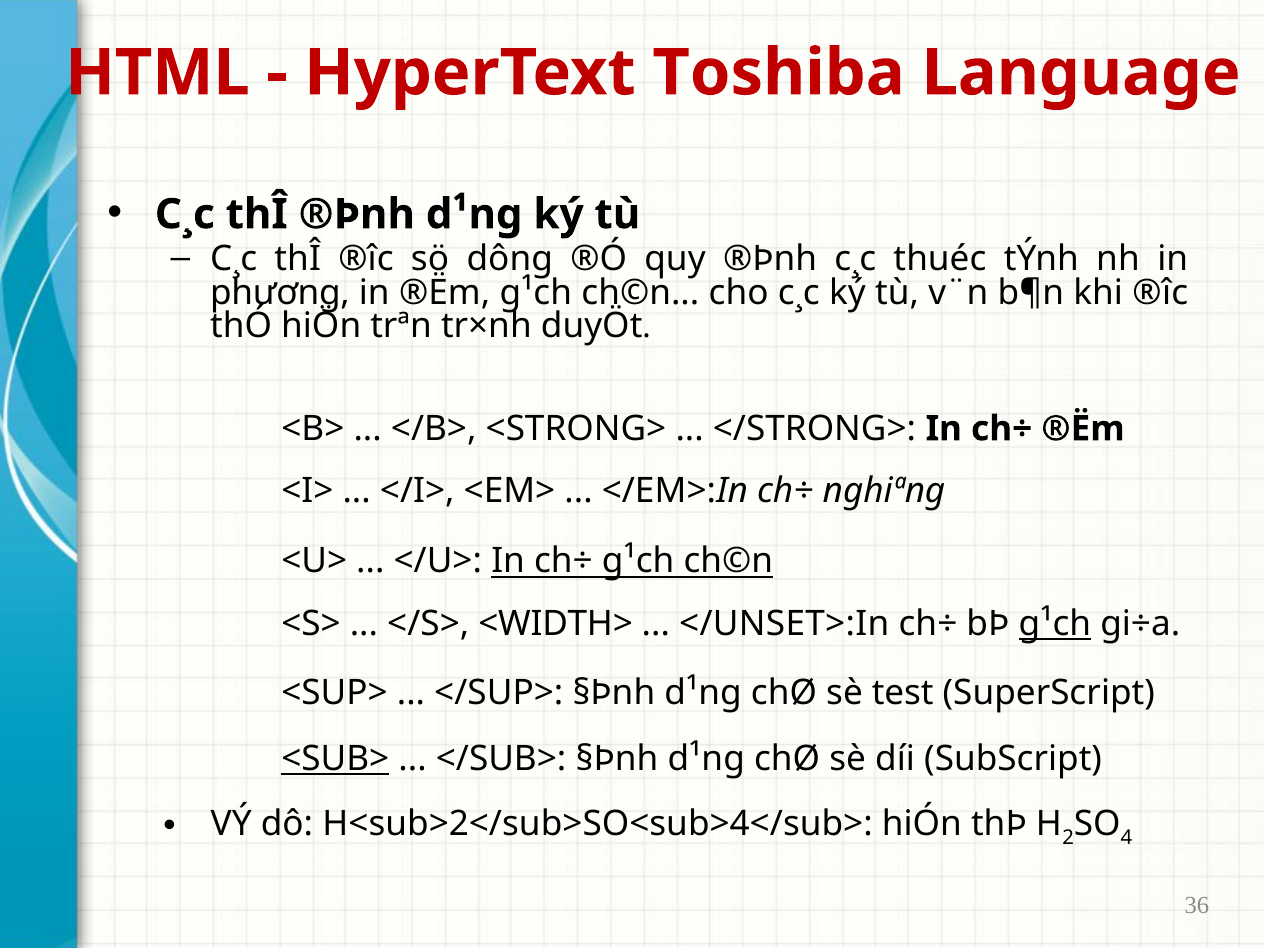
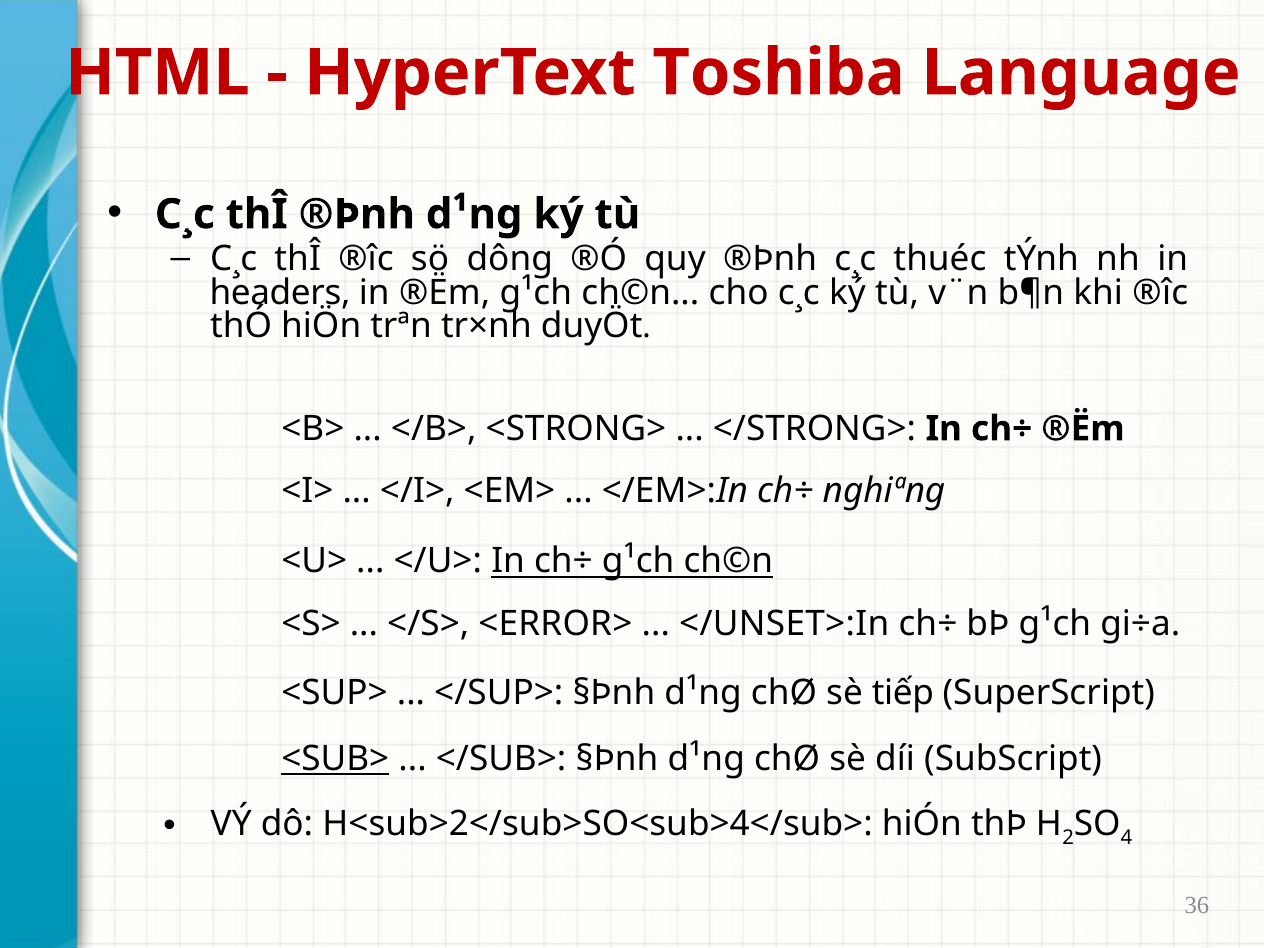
phương: phương -> headers
<WIDTH>: <WIDTH> -> <ERROR>
g¹ch at (1055, 624) underline: present -> none
test: test -> tiếp
